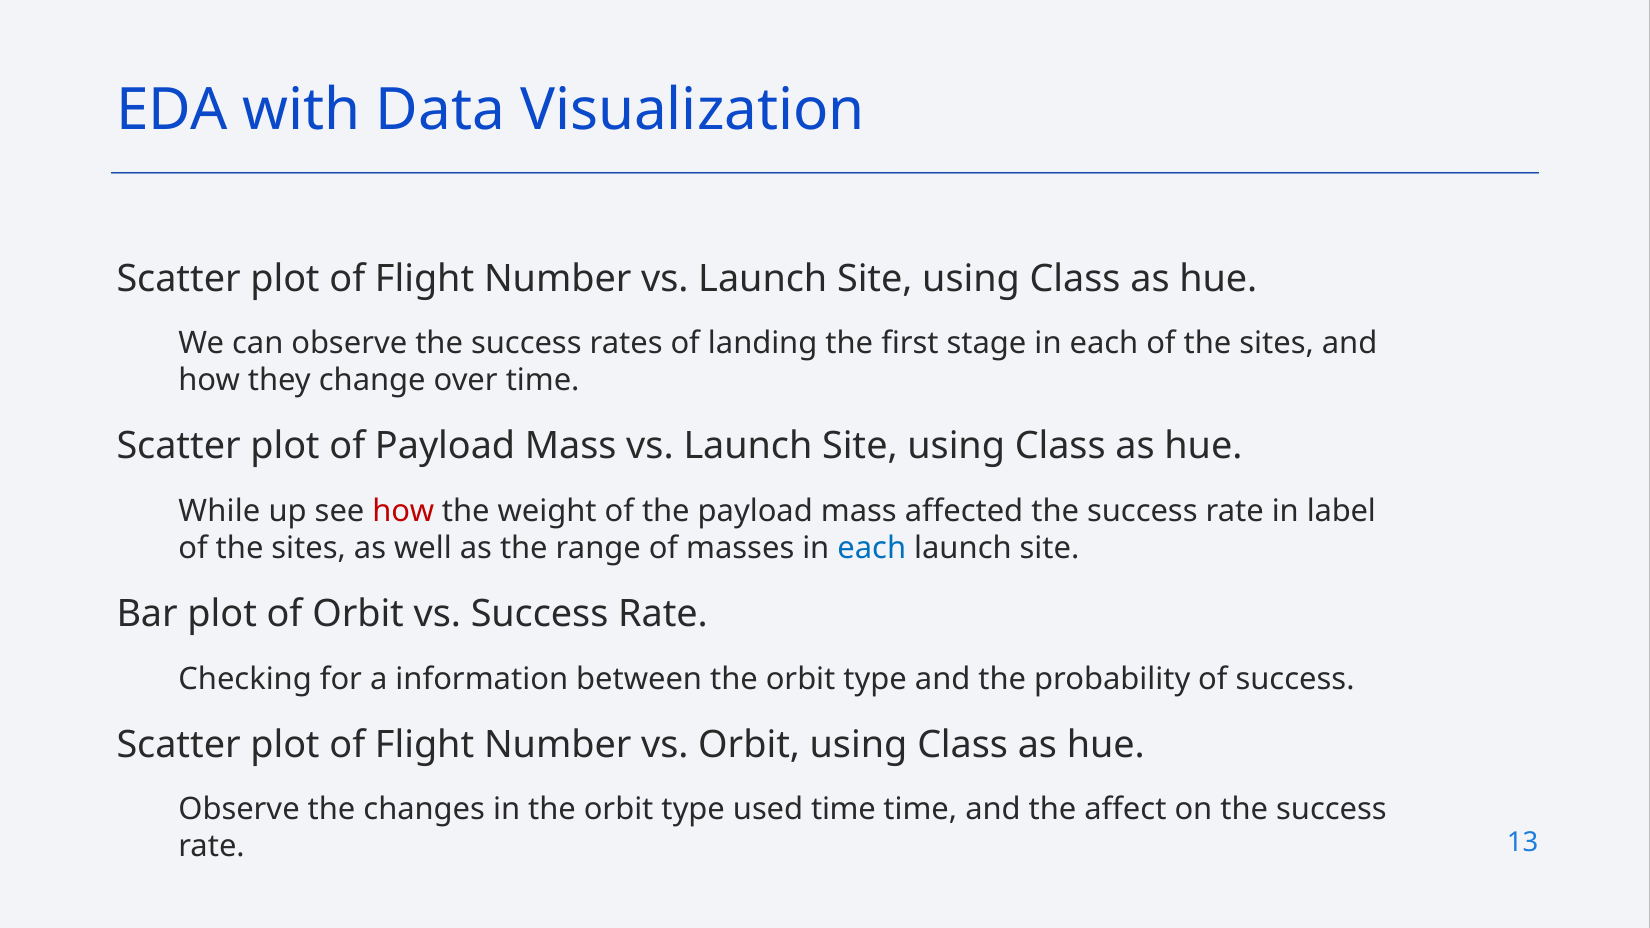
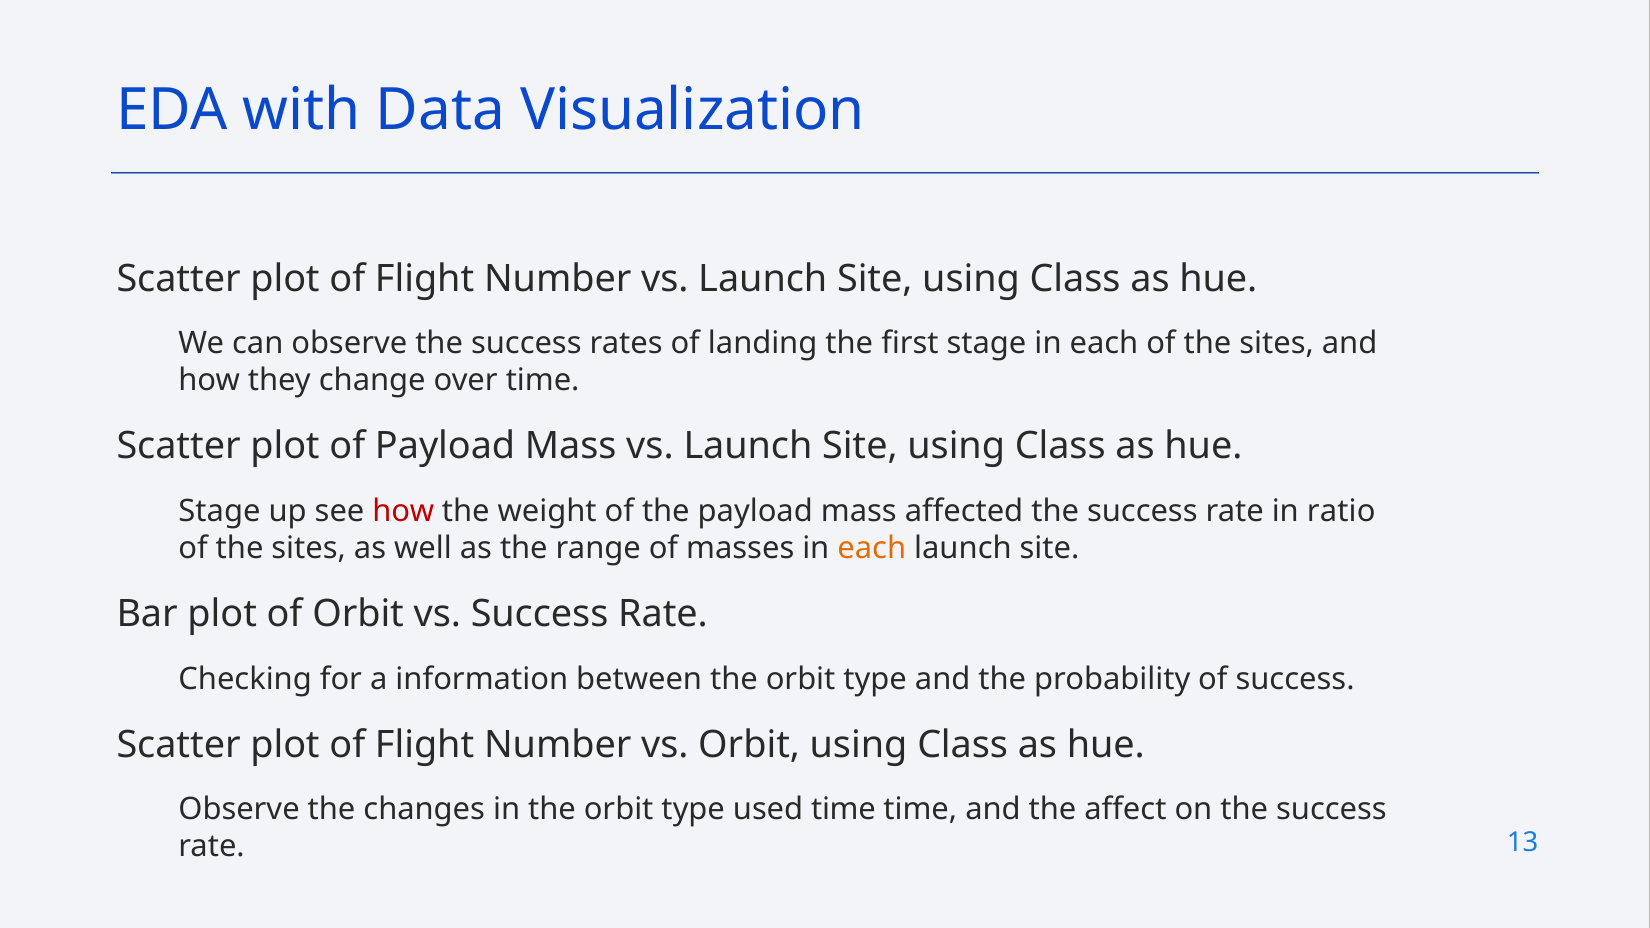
While at (219, 511): While -> Stage
label: label -> ratio
each at (872, 548) colour: blue -> orange
